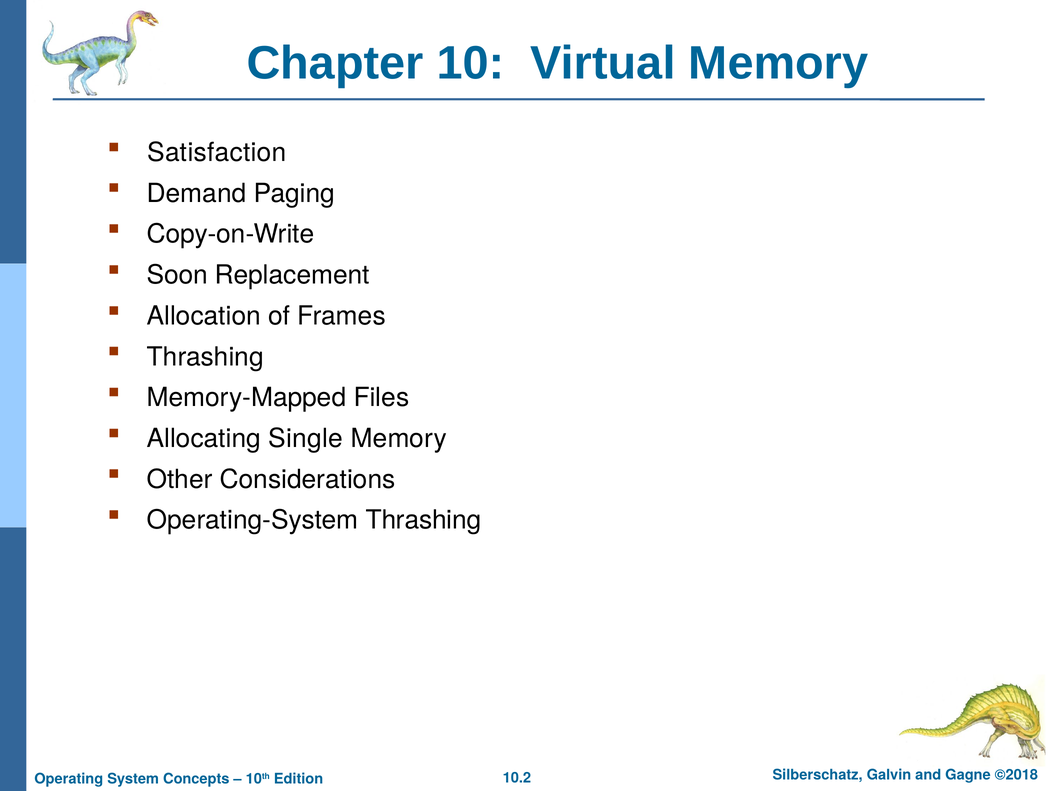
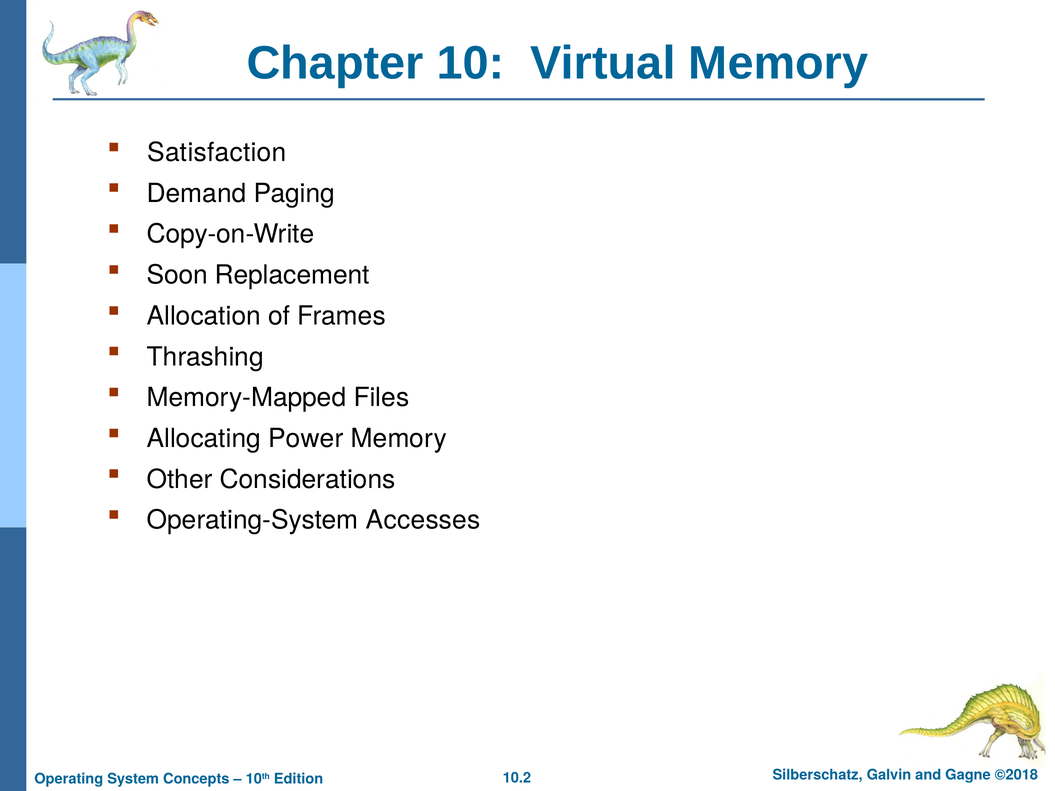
Single: Single -> Power
Operating-System Thrashing: Thrashing -> Accesses
